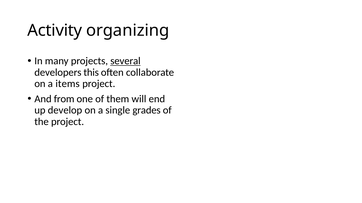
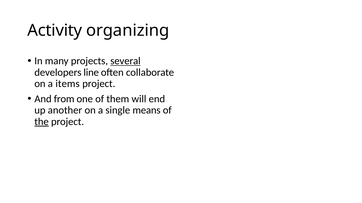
this: this -> line
develop: develop -> another
grades: grades -> means
the underline: none -> present
